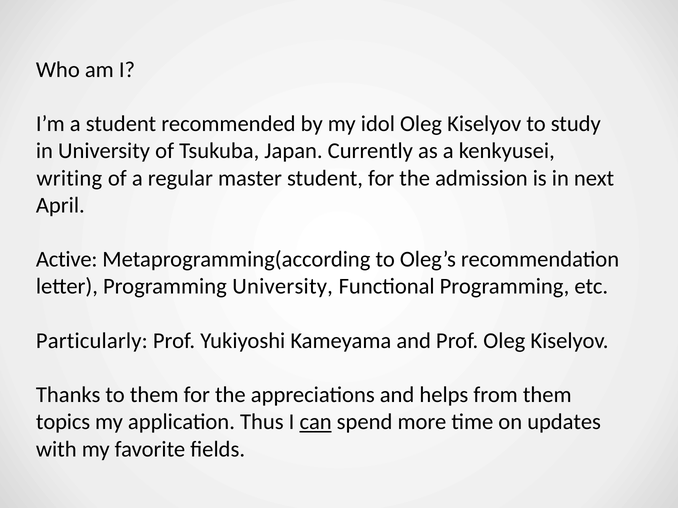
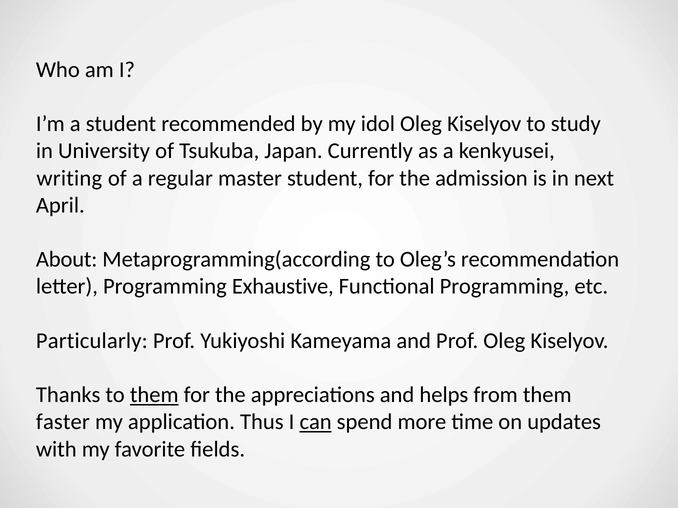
Active: Active -> About
Programming University: University -> Exhaustive
them at (154, 395) underline: none -> present
topics: topics -> faster
